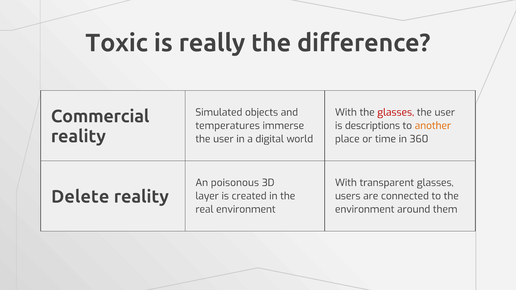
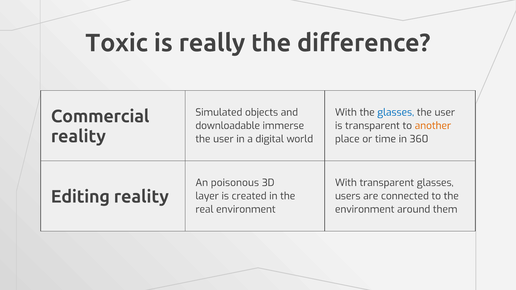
glasses at (396, 112) colour: red -> blue
temperatures: temperatures -> downloadable
is descriptions: descriptions -> transparent
Delete: Delete -> Editing
